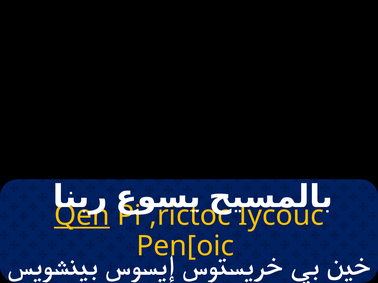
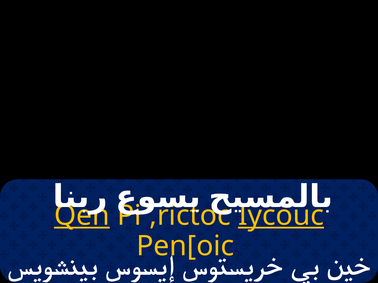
Iycouc underline: none -> present
